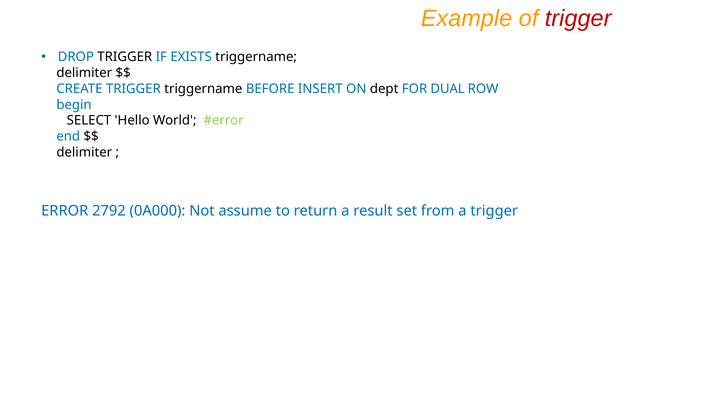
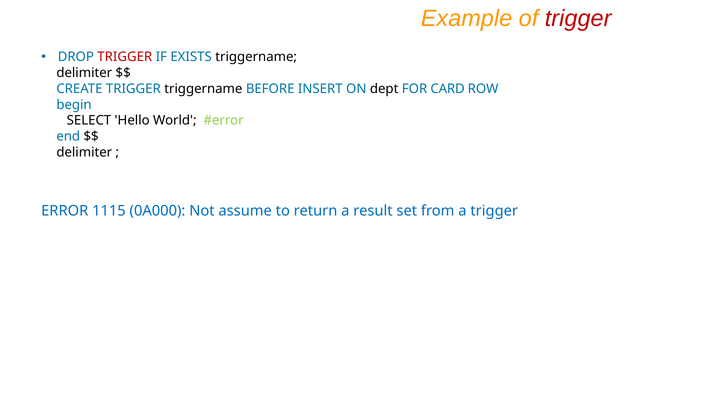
TRIGGER at (125, 57) colour: black -> red
DUAL: DUAL -> CARD
2792: 2792 -> 1115
